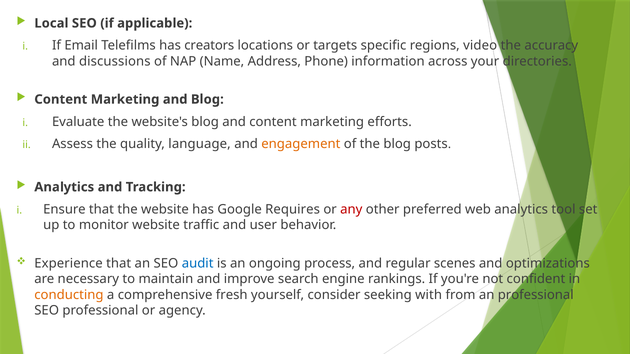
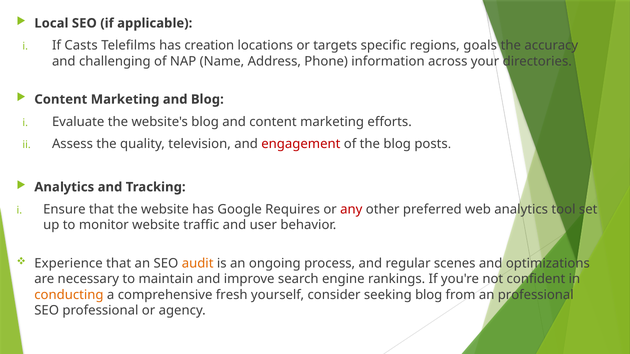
Email: Email -> Casts
creators: creators -> creation
video: video -> goals
discussions: discussions -> challenging
language: language -> television
engagement colour: orange -> red
audit colour: blue -> orange
seeking with: with -> blog
